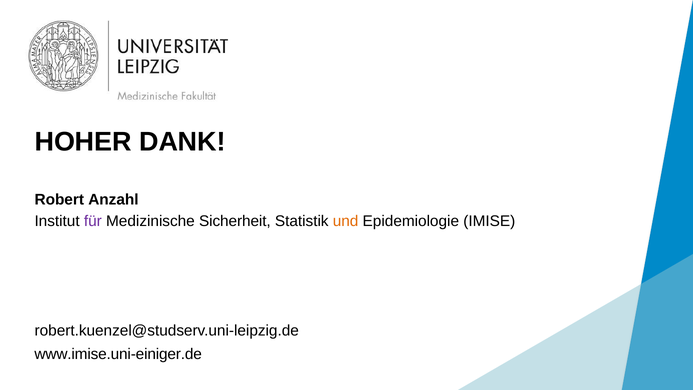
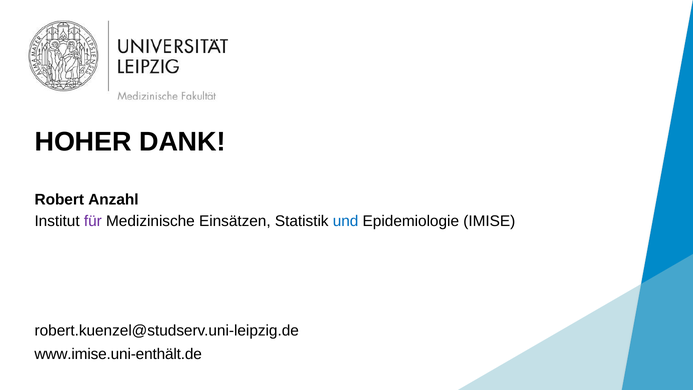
Sicherheit: Sicherheit -> Einsätzen
und colour: orange -> blue
www.imise.uni-einiger.de: www.imise.uni-einiger.de -> www.imise.uni-enthält.de
